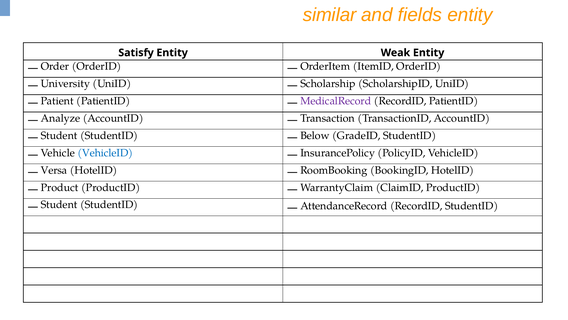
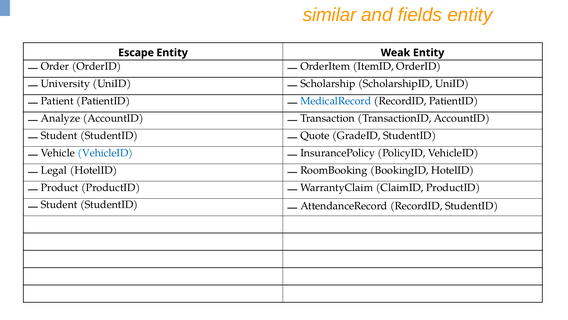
Satisfy: Satisfy -> Escape
MedicalRecord colour: purple -> blue
Below: Below -> Quote
Versa: Versa -> Legal
